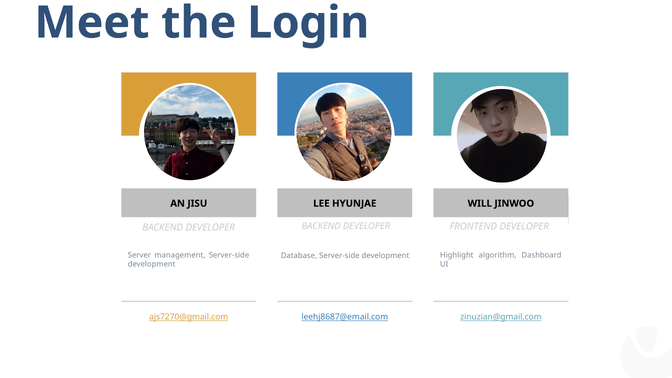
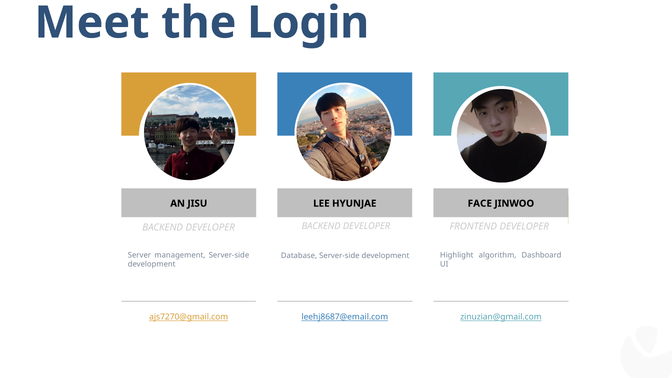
WILL: WILL -> FACE
